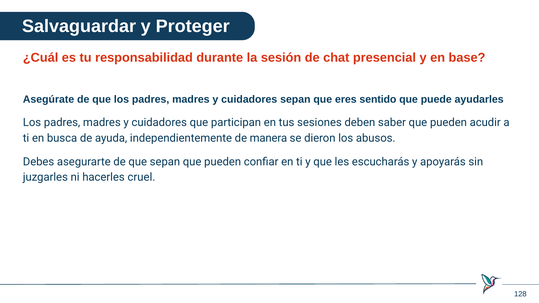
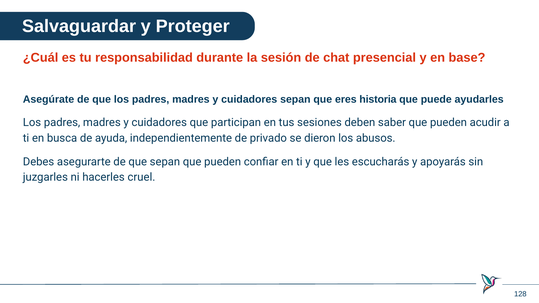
sentido: sentido -> historia
manera: manera -> privado
